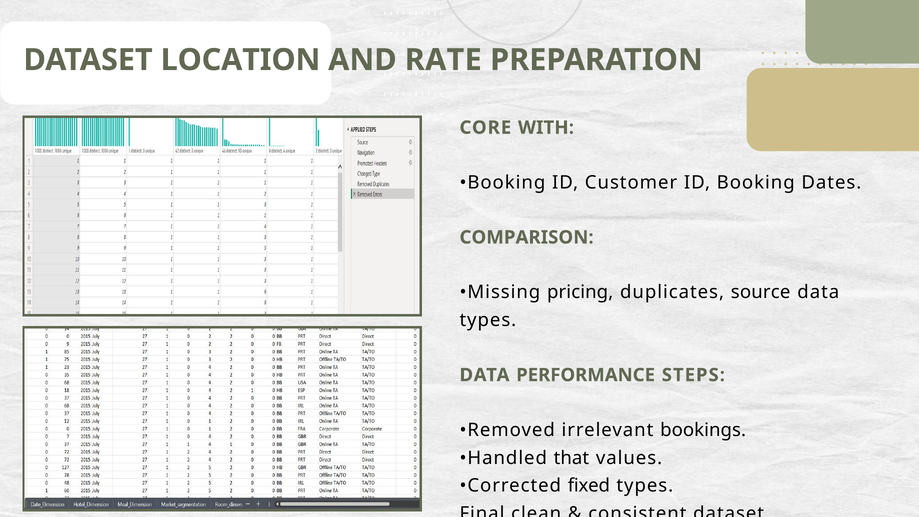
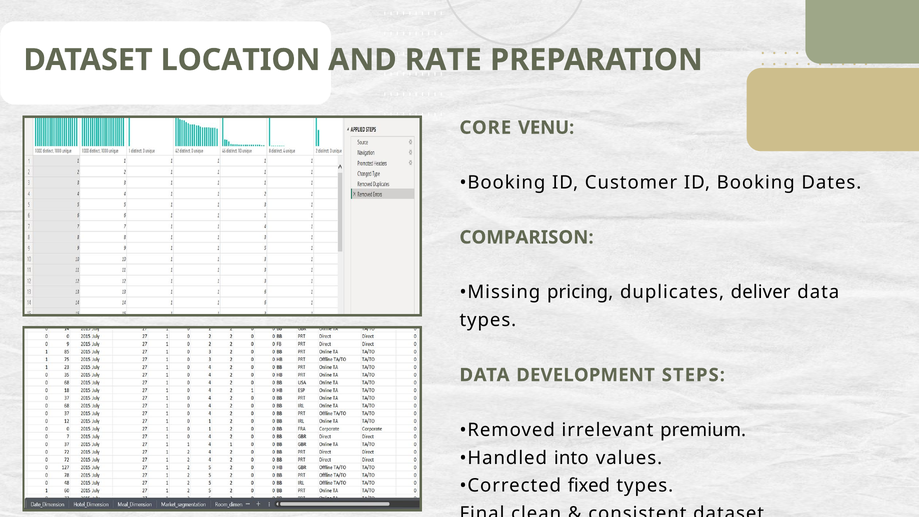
WITH: WITH -> VENU
source: source -> deliver
PERFORMANCE: PERFORMANCE -> DEVELOPMENT
bookings: bookings -> premium
that: that -> into
